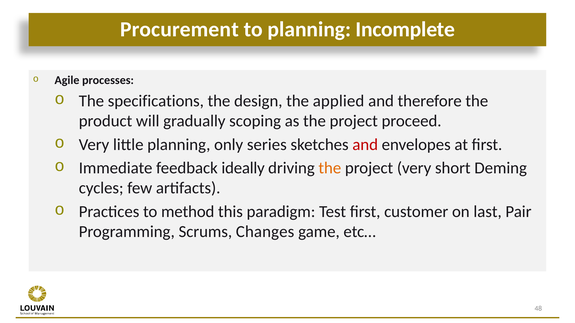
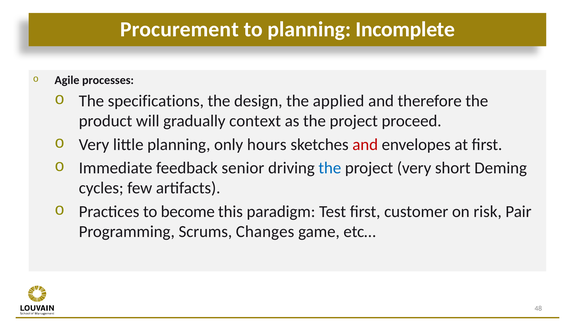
scoping: scoping -> context
series: series -> hours
ideally: ideally -> senior
the at (330, 168) colour: orange -> blue
method: method -> become
last: last -> risk
